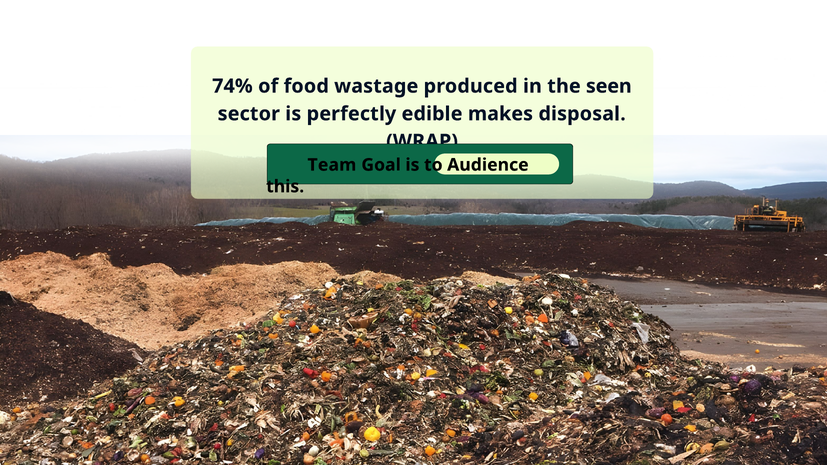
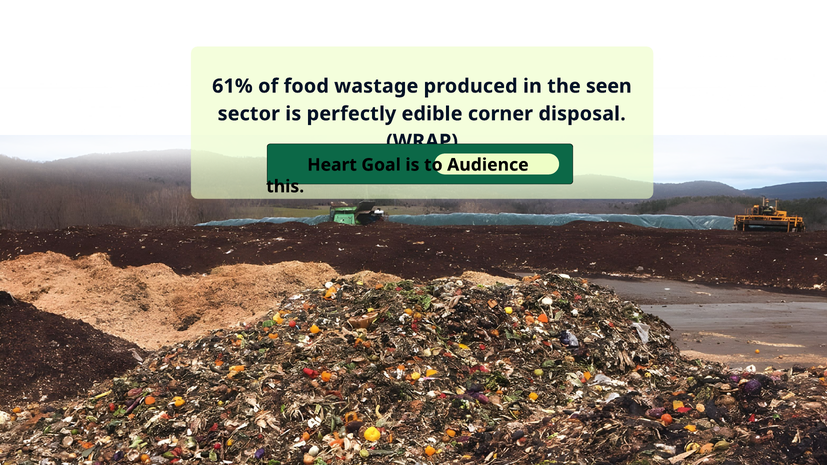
74%: 74% -> 61%
makes: makes -> corner
Team: Team -> Heart
